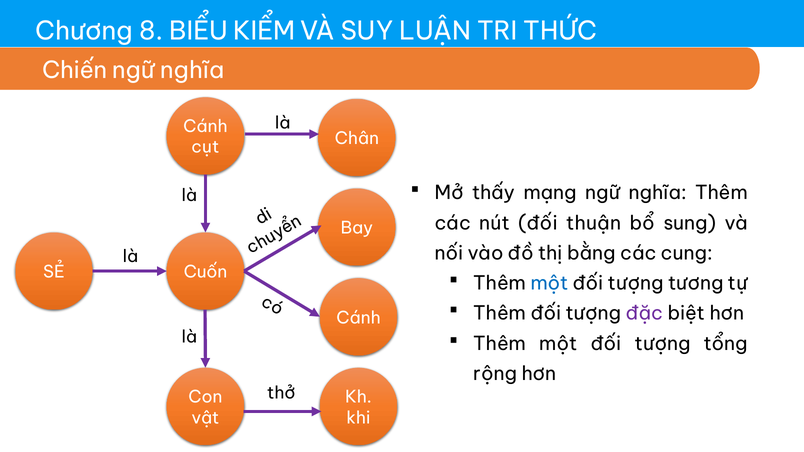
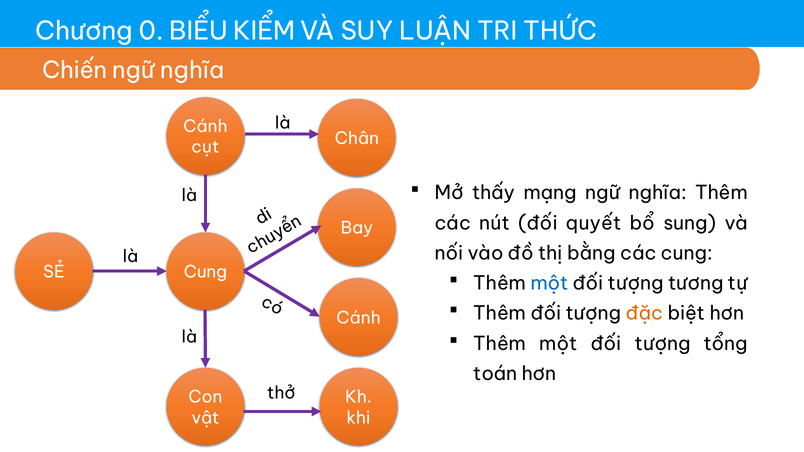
8: 8 -> 0
thuận: thuận -> quyết
SẺ Cuốn: Cuốn -> Cung
đặc colour: purple -> orange
rộng: rộng -> toán
